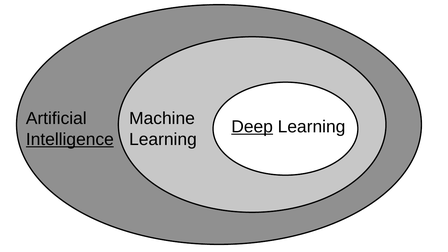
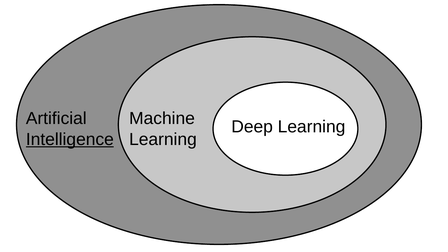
Deep underline: present -> none
